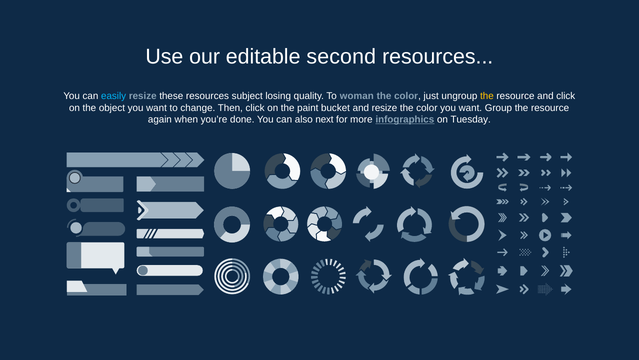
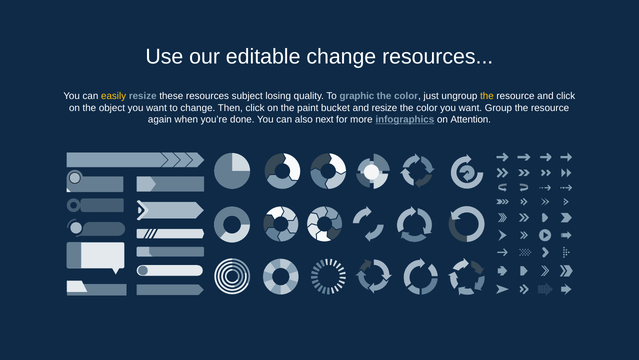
editable second: second -> change
easily colour: light blue -> yellow
woman: woman -> graphic
Tuesday: Tuesday -> Attention
